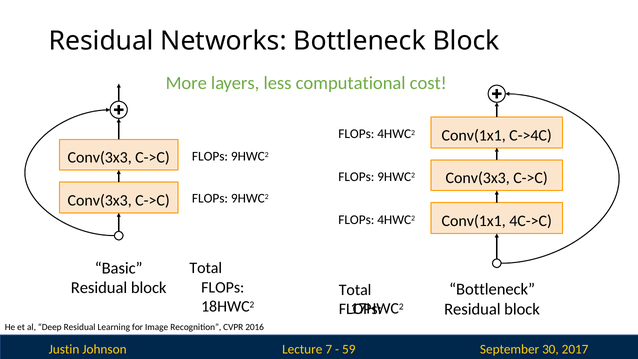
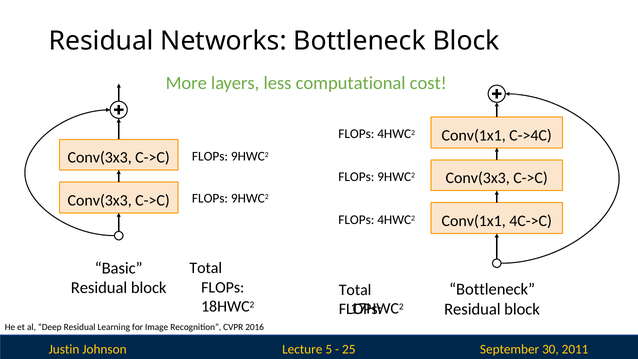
7: 7 -> 5
59: 59 -> 25
2017: 2017 -> 2011
